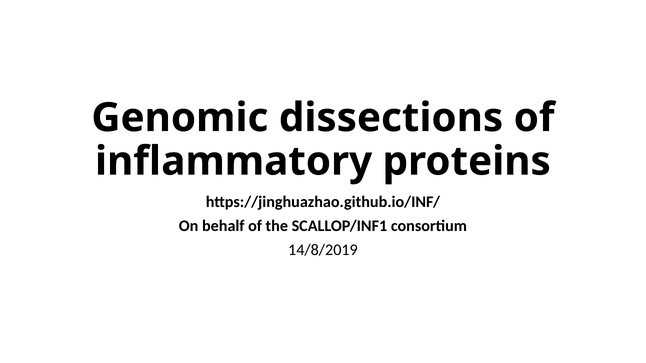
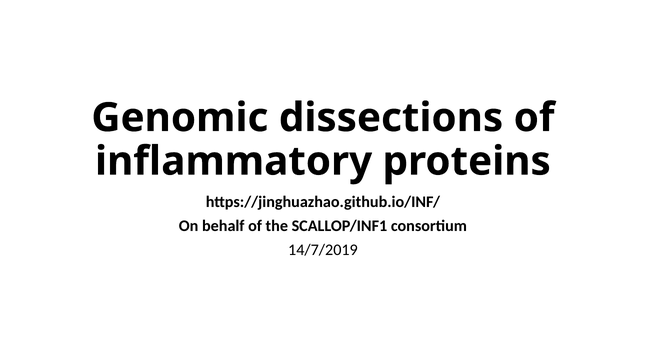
14/8/2019: 14/8/2019 -> 14/7/2019
